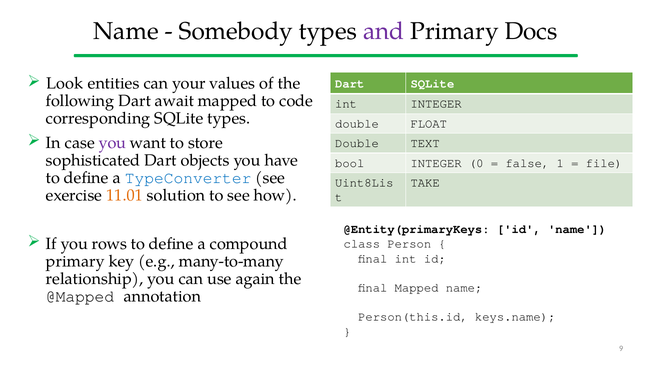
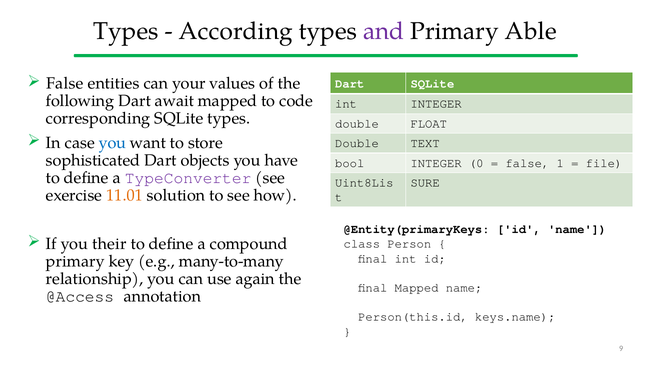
Name at (126, 31): Name -> Types
Somebody: Somebody -> According
Docs: Docs -> Able
Look at (65, 84): Look -> False
you at (112, 143) colour: purple -> blue
TypeConverter colour: blue -> purple
TAKE: TAKE -> SURE
rows: rows -> their
@Mapped: @Mapped -> @Access
